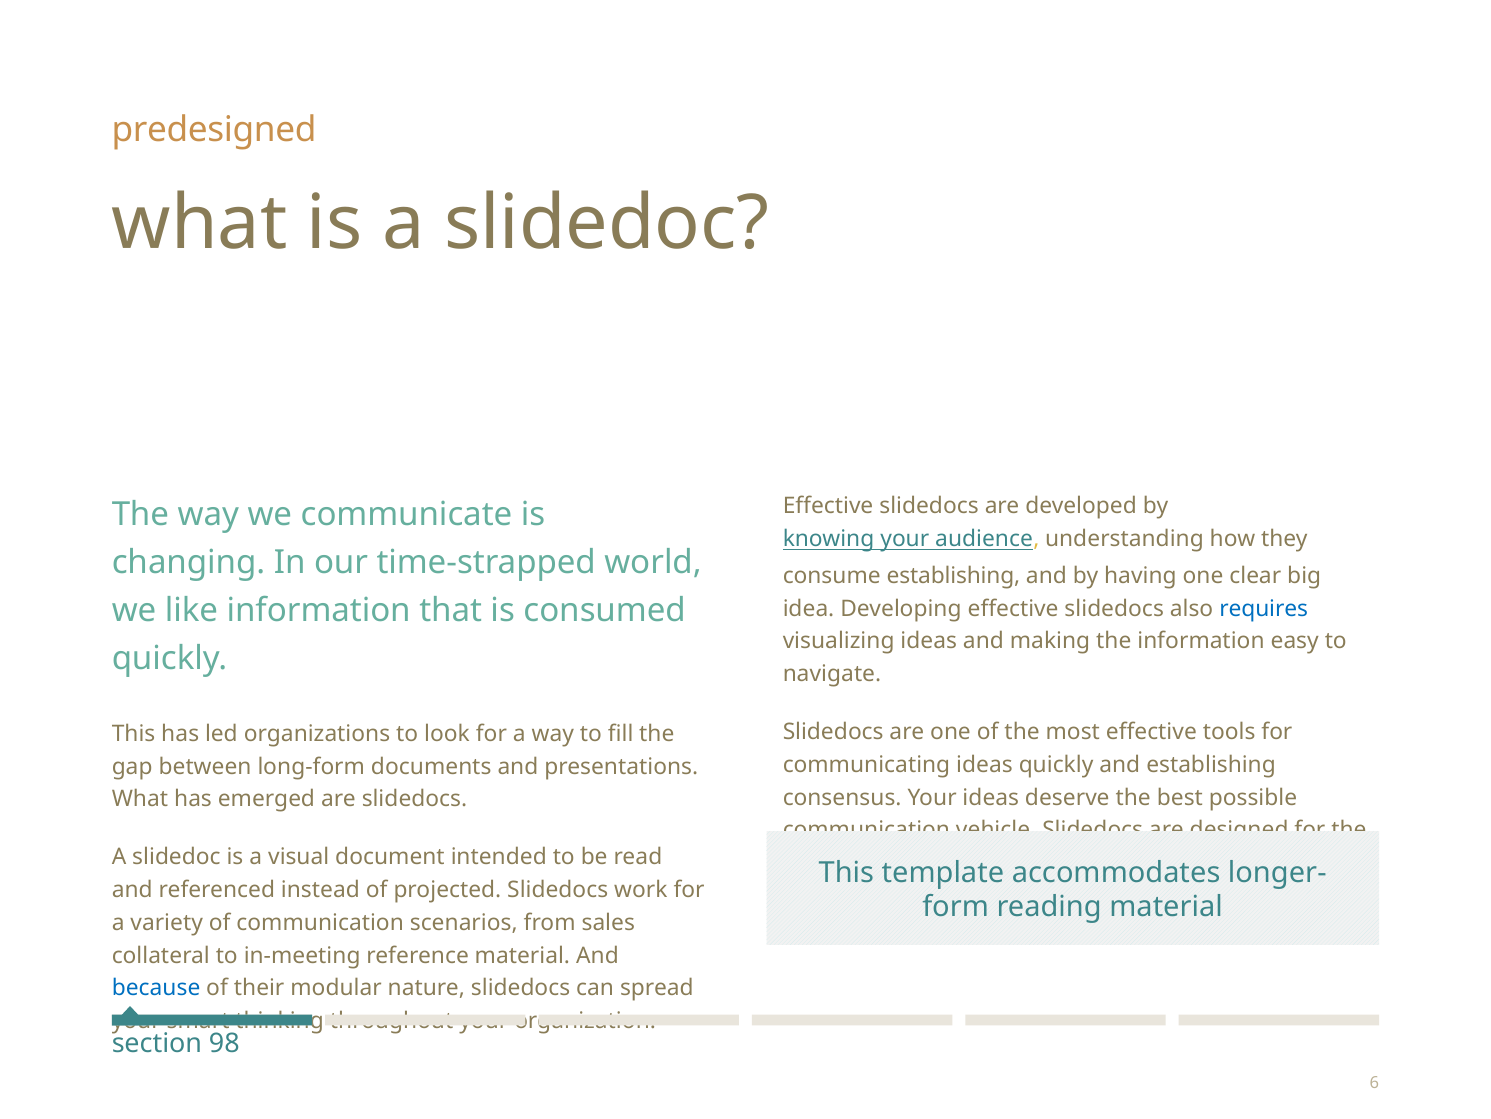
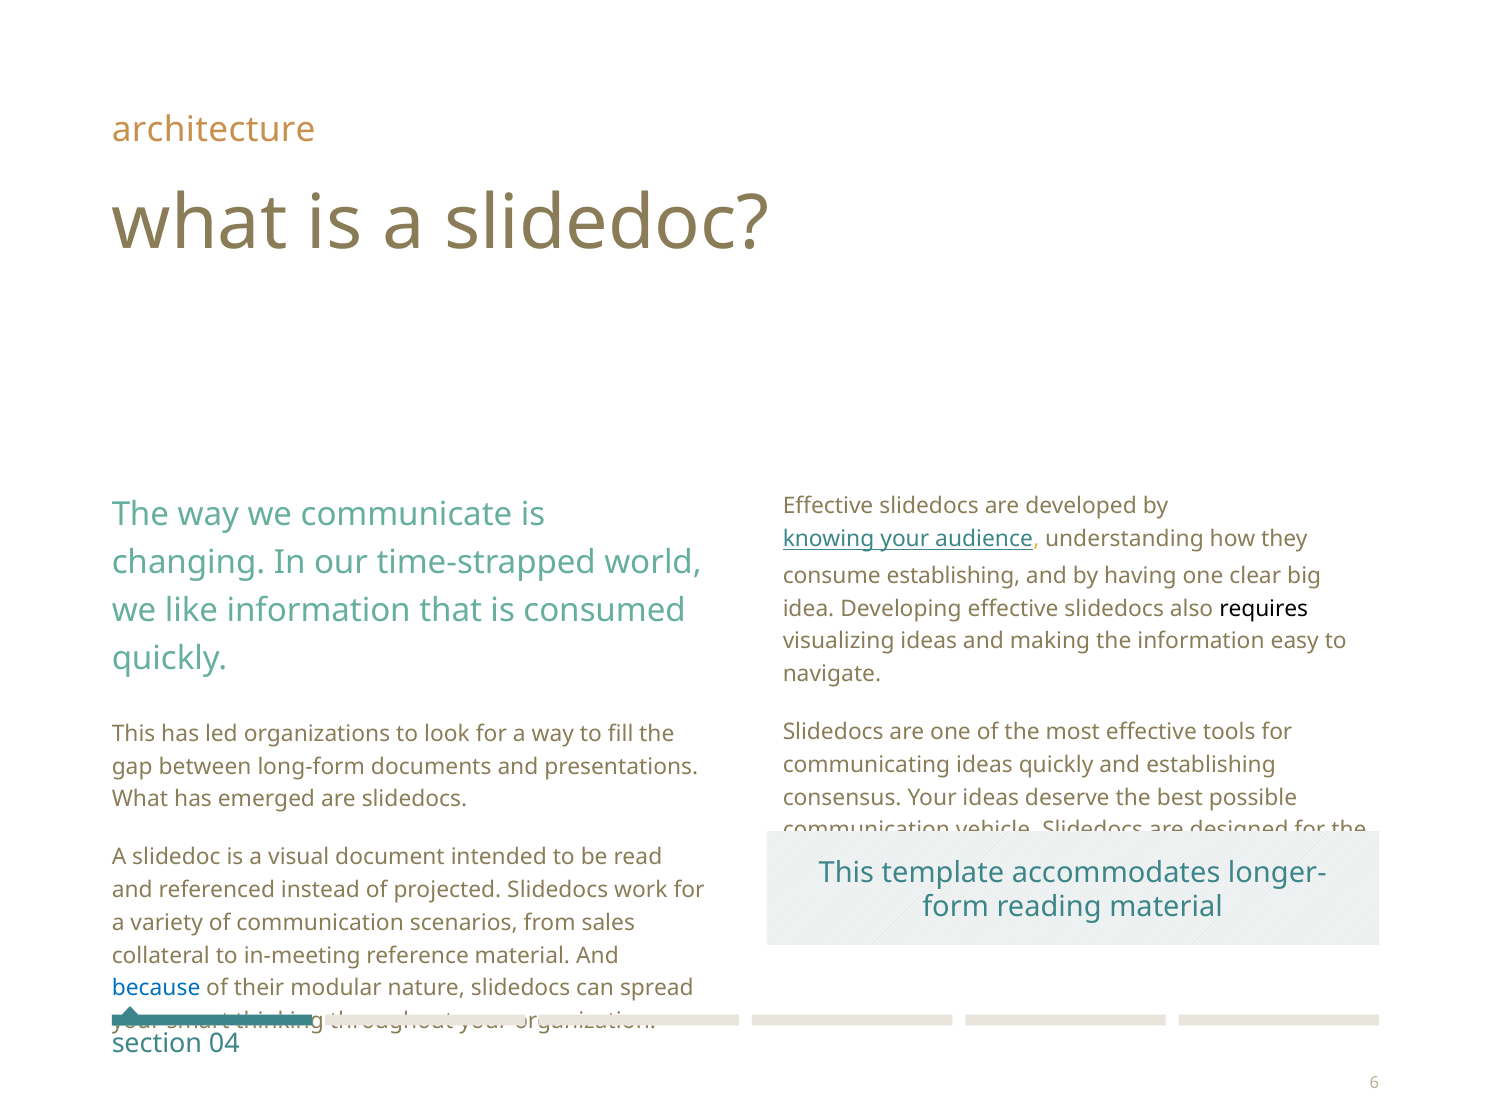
predesigned: predesigned -> architecture
requires colour: blue -> black
98: 98 -> 04
